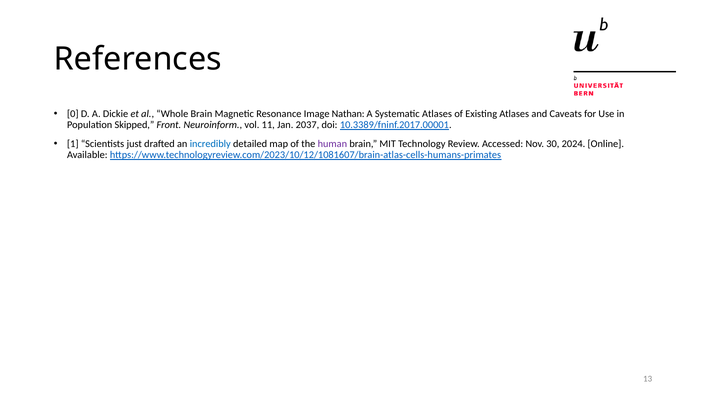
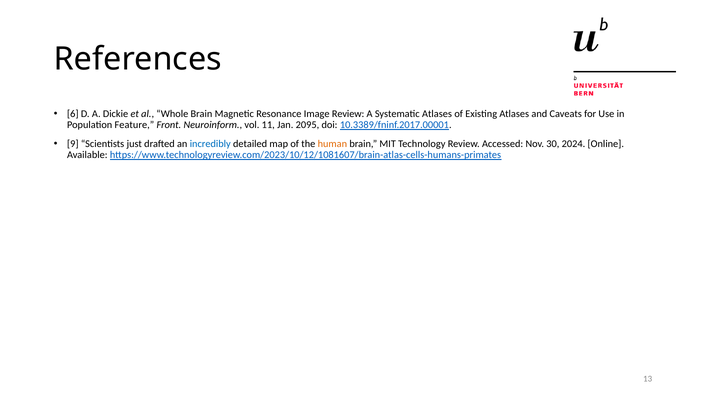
0: 0 -> 6
Image Nathan: Nathan -> Review
Skipped: Skipped -> Feature
2037: 2037 -> 2095
1: 1 -> 9
human colour: purple -> orange
